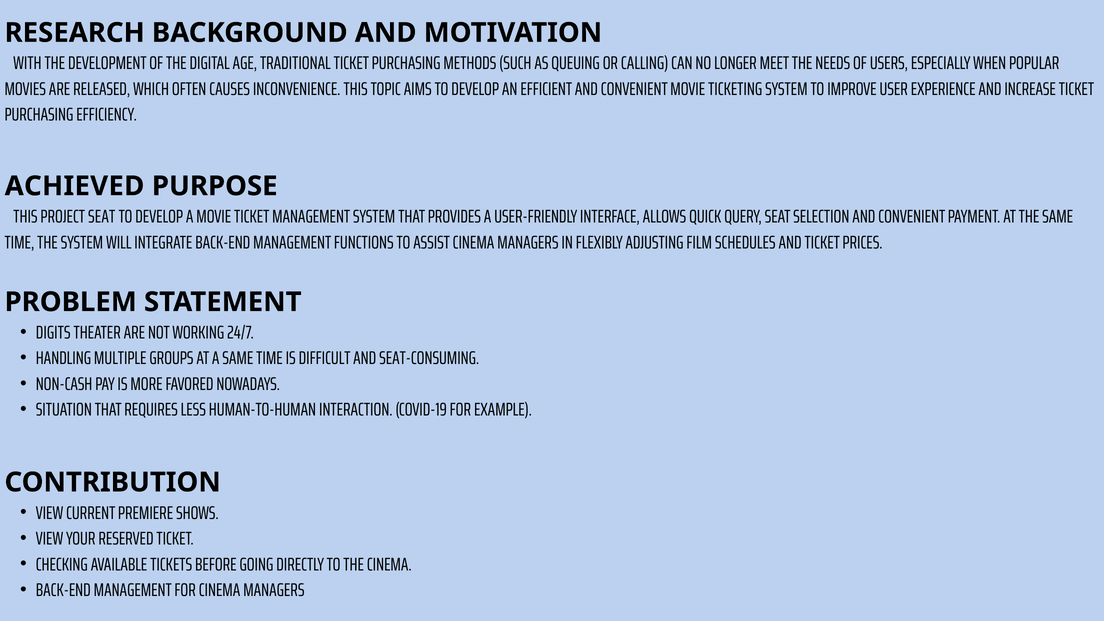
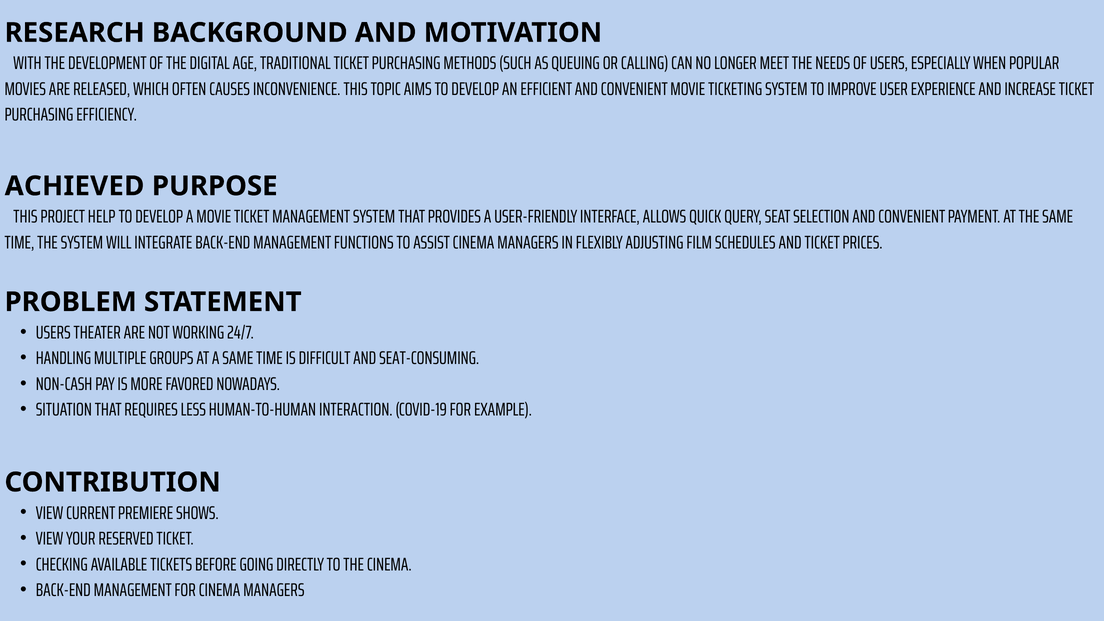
PROJECT SEAT: SEAT -> HELP
DIGITS at (53, 333): DIGITS -> USERS
